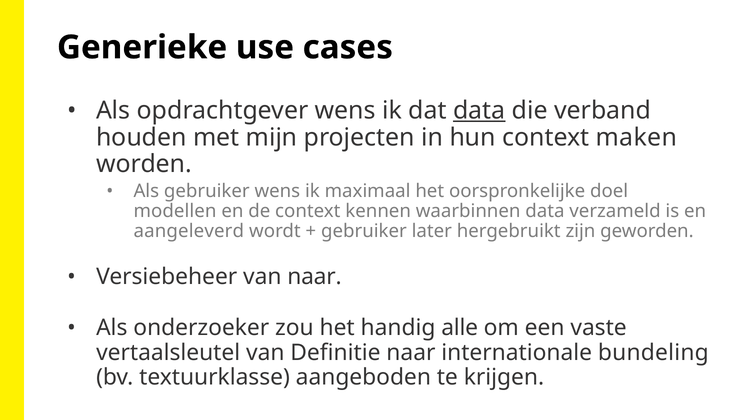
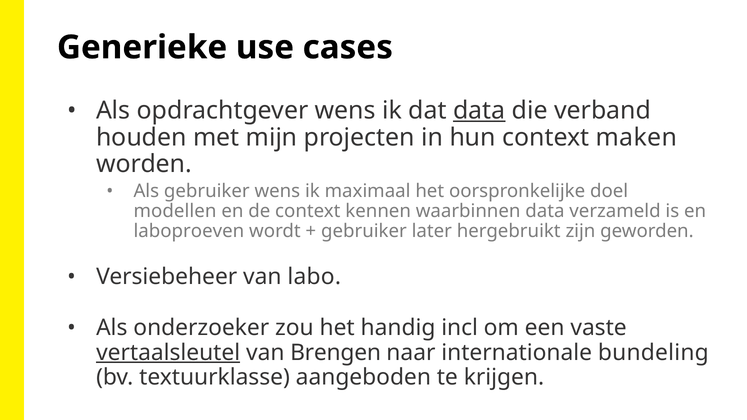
aangeleverd: aangeleverd -> laboproeven
van naar: naar -> labo
alle: alle -> incl
vertaalsleutel underline: none -> present
Definitie: Definitie -> Brengen
